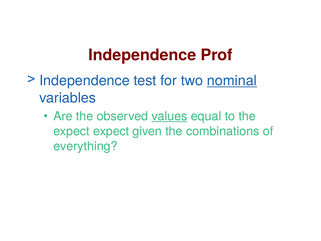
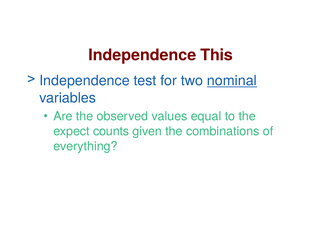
Prof: Prof -> This
values underline: present -> none
expect expect: expect -> counts
